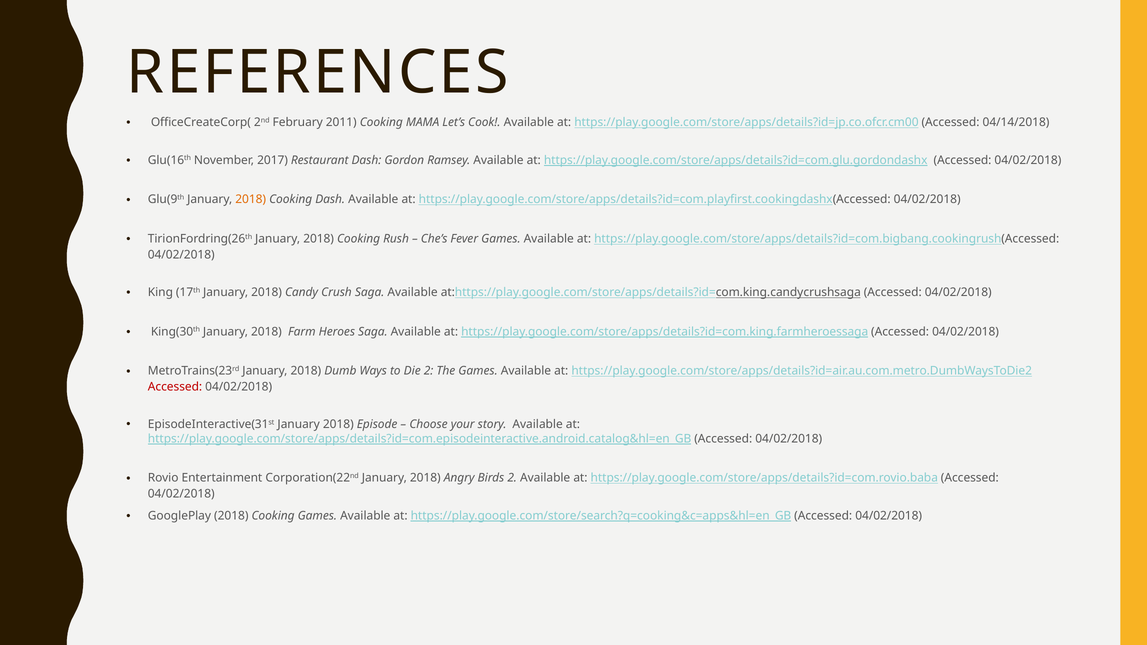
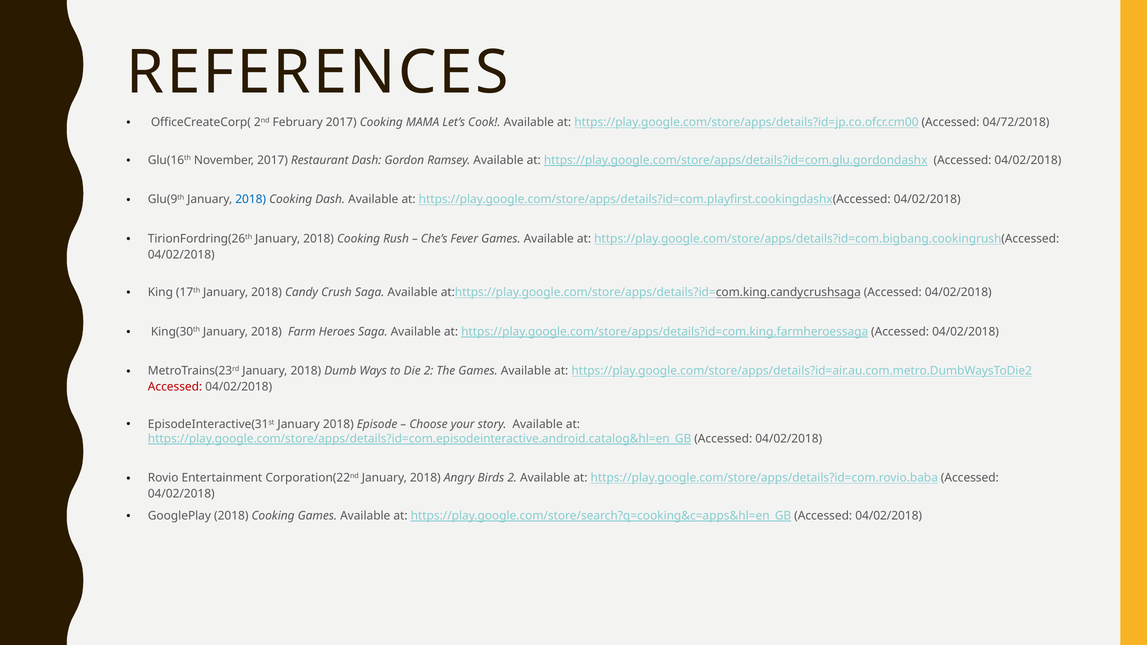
February 2011: 2011 -> 2017
04/14/2018: 04/14/2018 -> 04/72/2018
2018 at (251, 200) colour: orange -> blue
